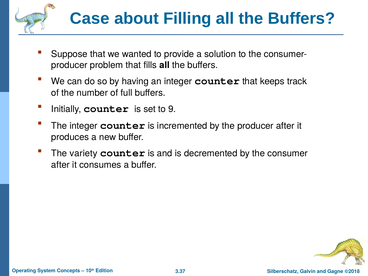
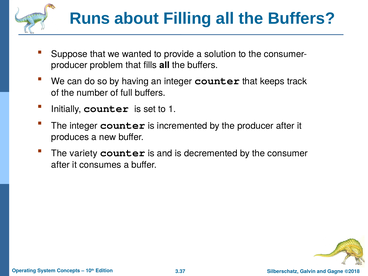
Case: Case -> Runs
9: 9 -> 1
